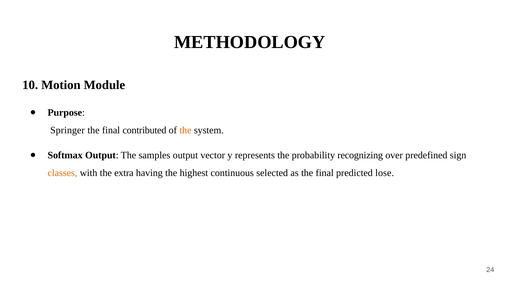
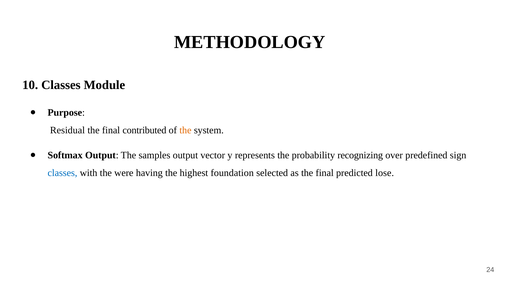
10 Motion: Motion -> Classes
Springer: Springer -> Residual
classes at (62, 173) colour: orange -> blue
extra: extra -> were
continuous: continuous -> foundation
